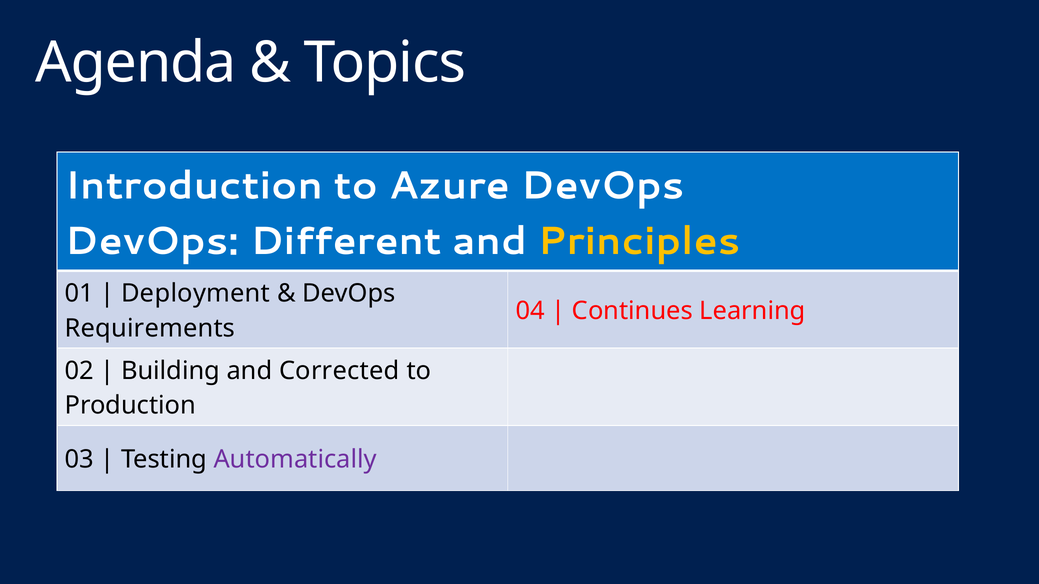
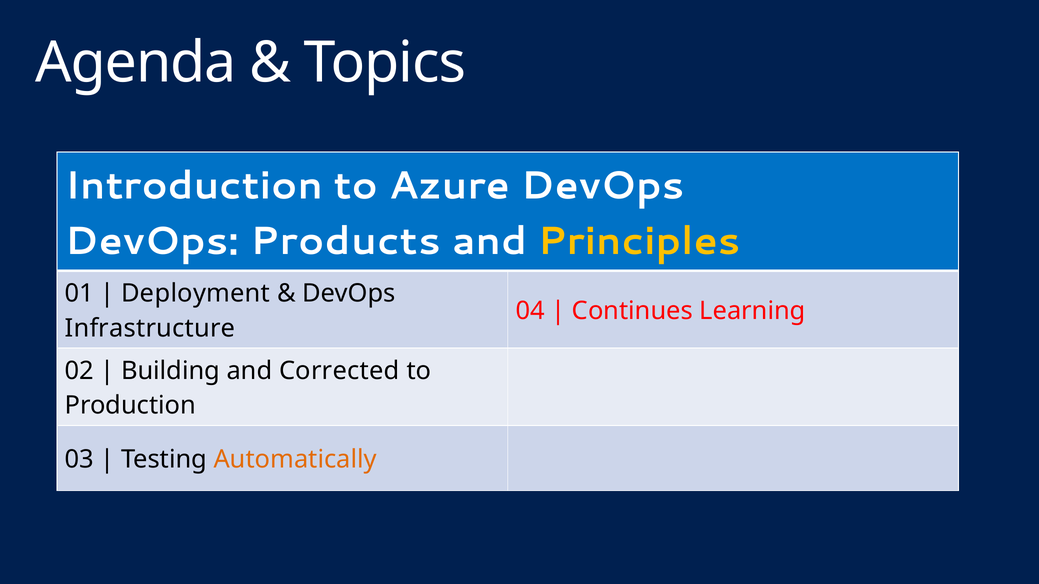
Different: Different -> Products
Requirements: Requirements -> Infrastructure
Automatically colour: purple -> orange
